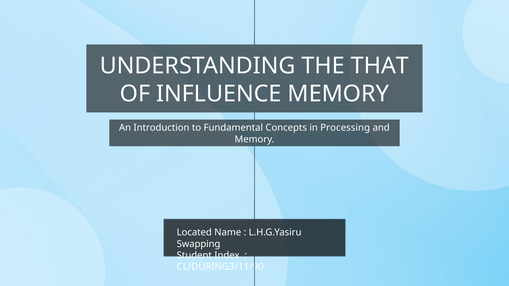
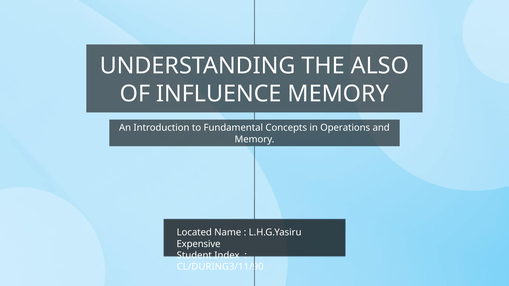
THAT: THAT -> ALSO
Processing: Processing -> Operations
Swapping: Swapping -> Expensive
